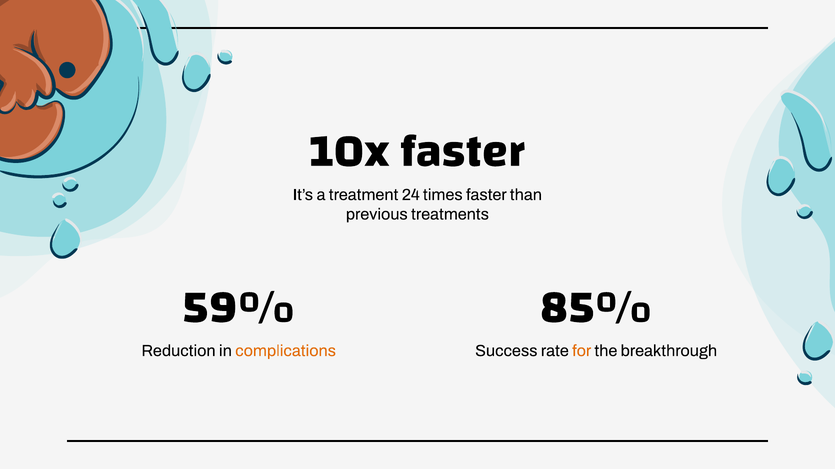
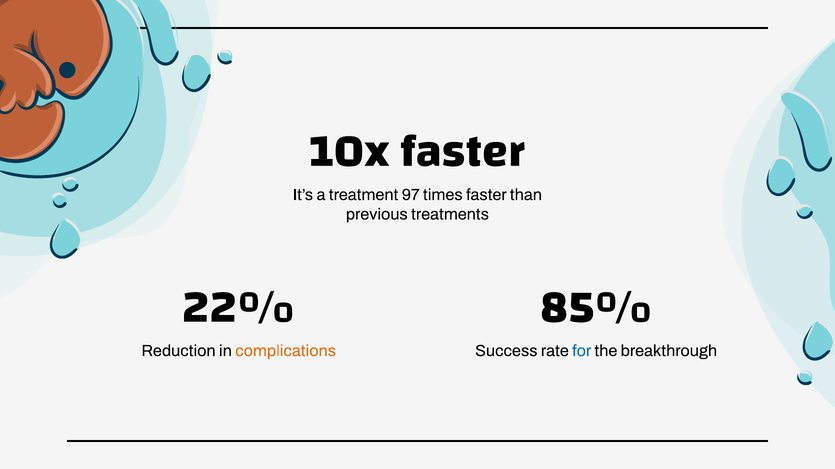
24: 24 -> 97
59%: 59% -> 22%
for colour: orange -> blue
